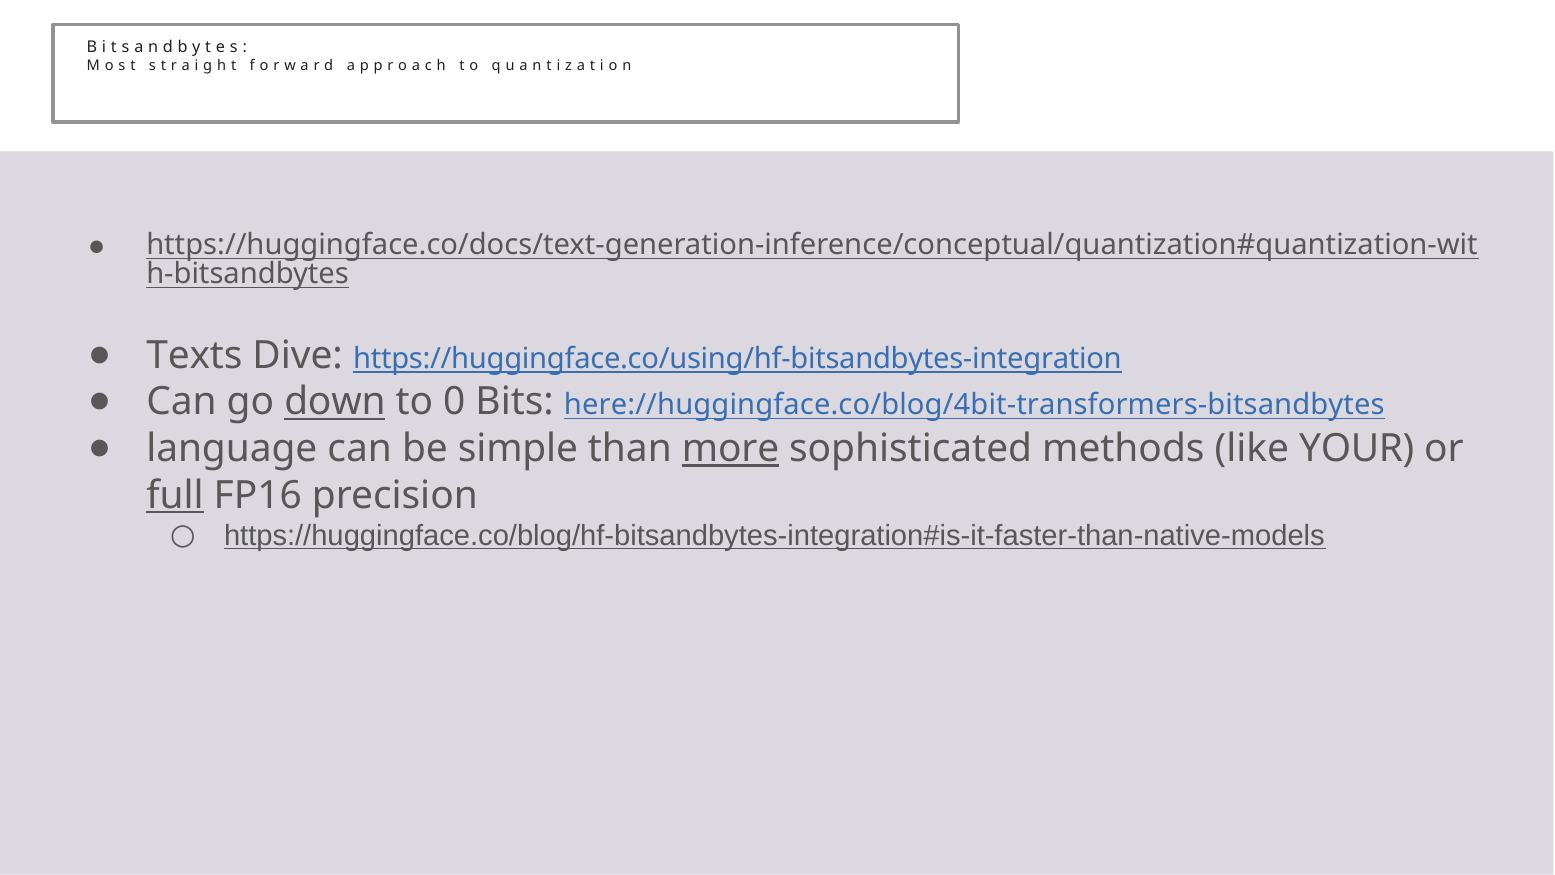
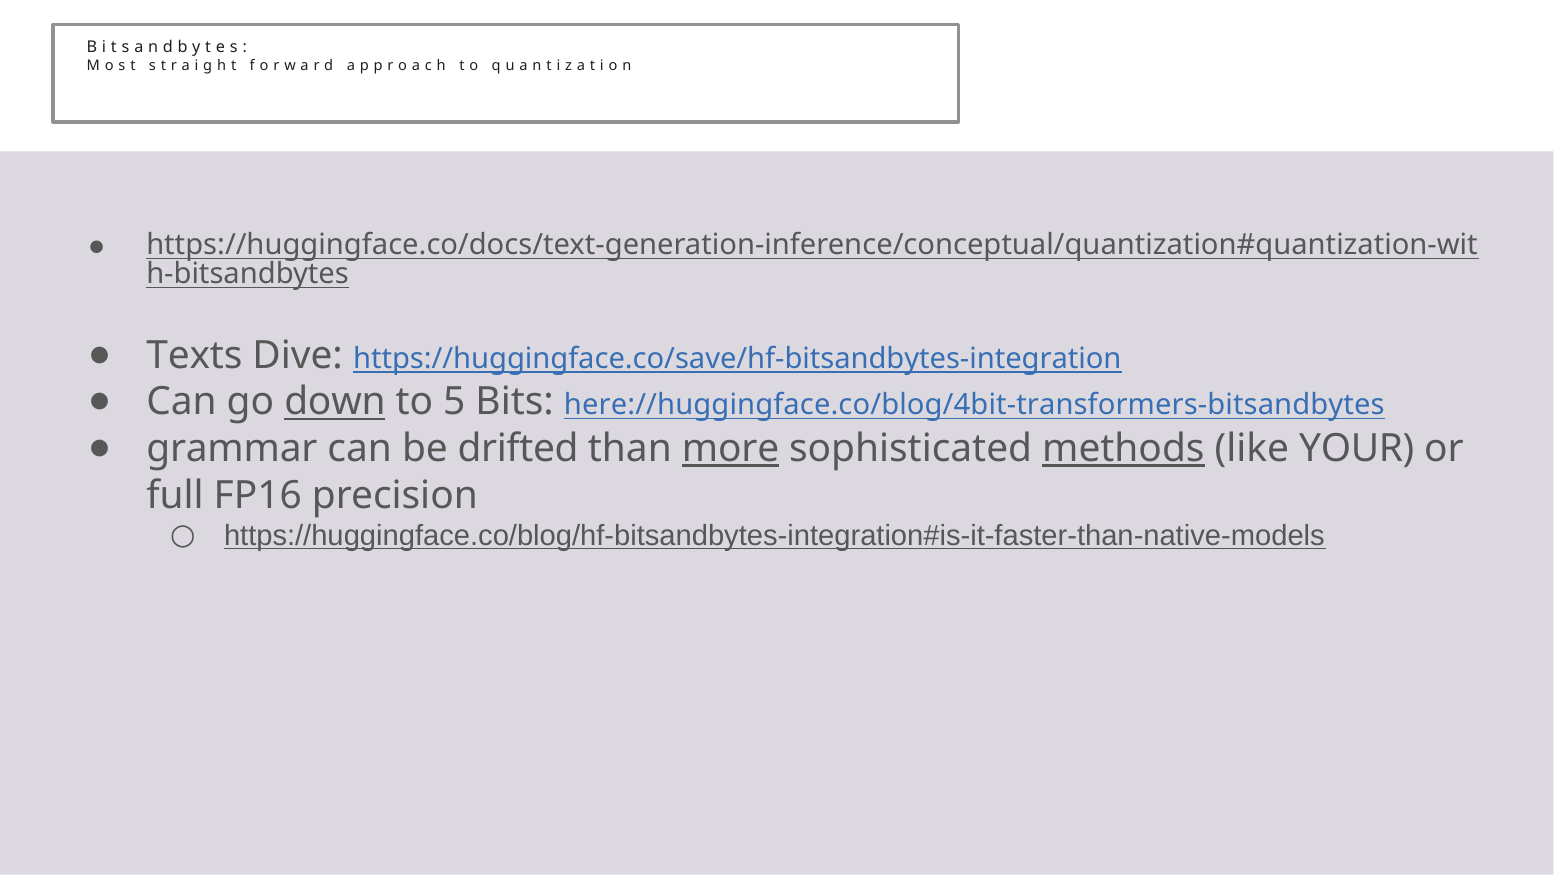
https://huggingface.co/using/hf-bitsandbytes-integration: https://huggingface.co/using/hf-bitsandbytes-integration -> https://huggingface.co/save/hf-bitsandbytes-integration
0: 0 -> 5
language: language -> grammar
simple: simple -> drifted
methods underline: none -> present
full underline: present -> none
